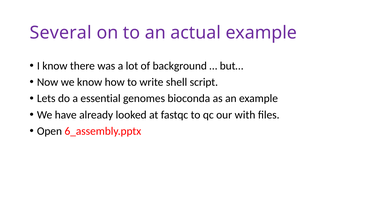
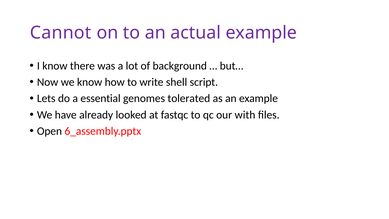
Several: Several -> Cannot
bioconda: bioconda -> tolerated
